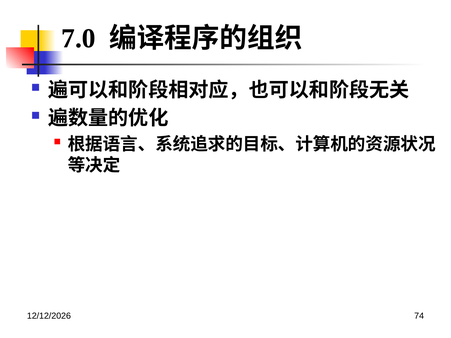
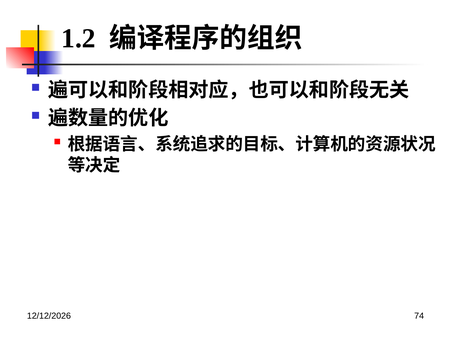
7.0: 7.0 -> 1.2
